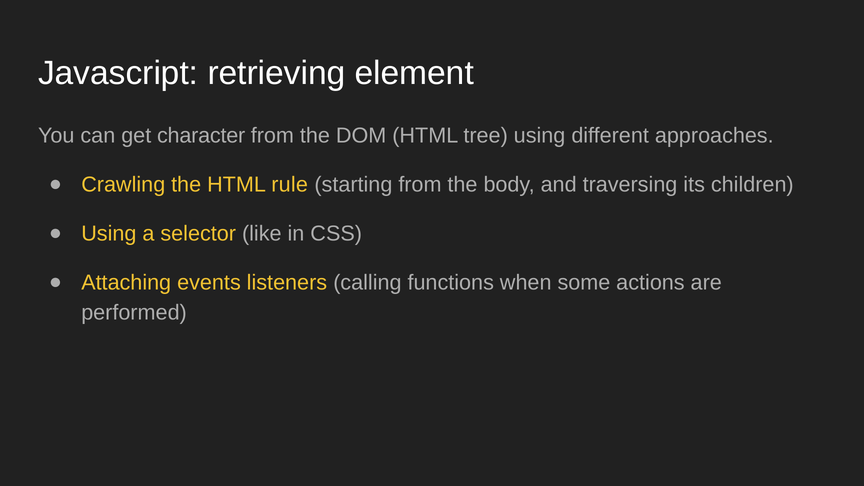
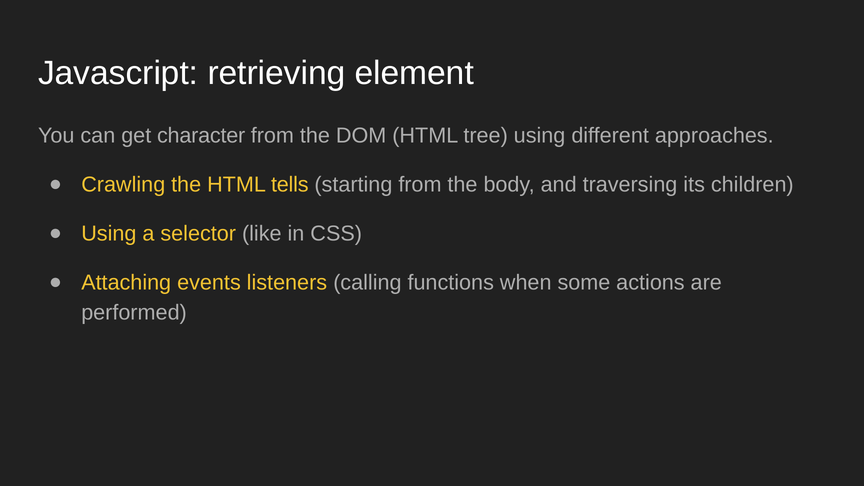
rule: rule -> tells
